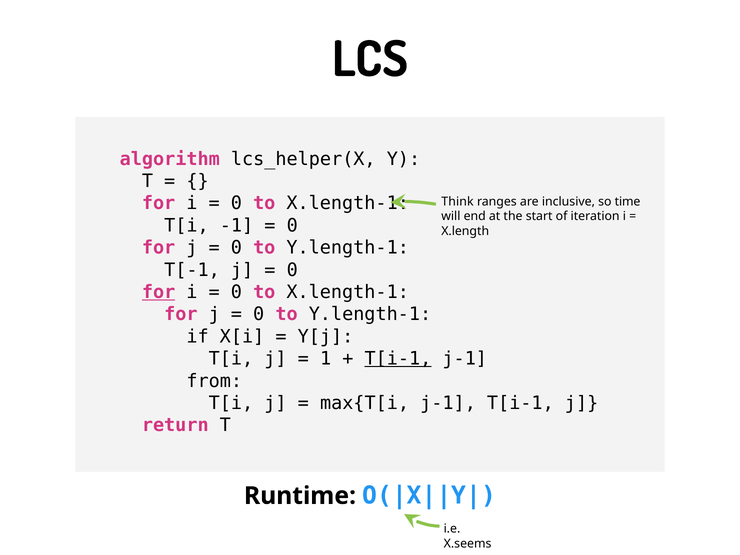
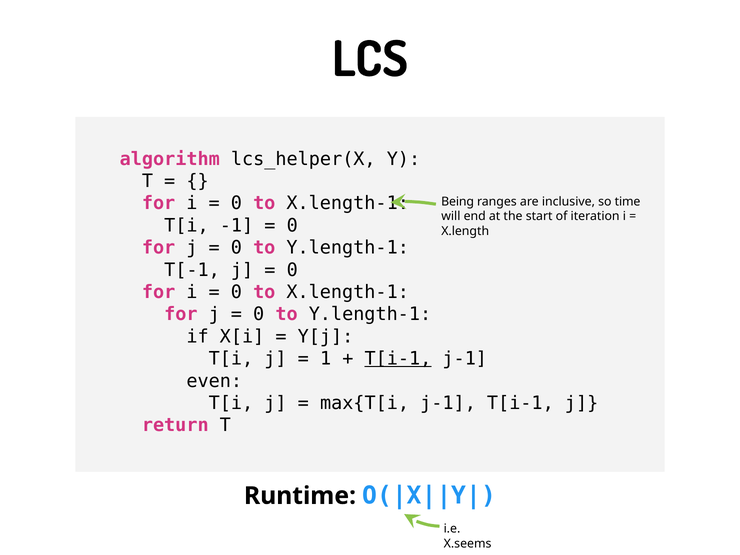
Think: Think -> Being
for at (159, 292) underline: present -> none
from: from -> even
